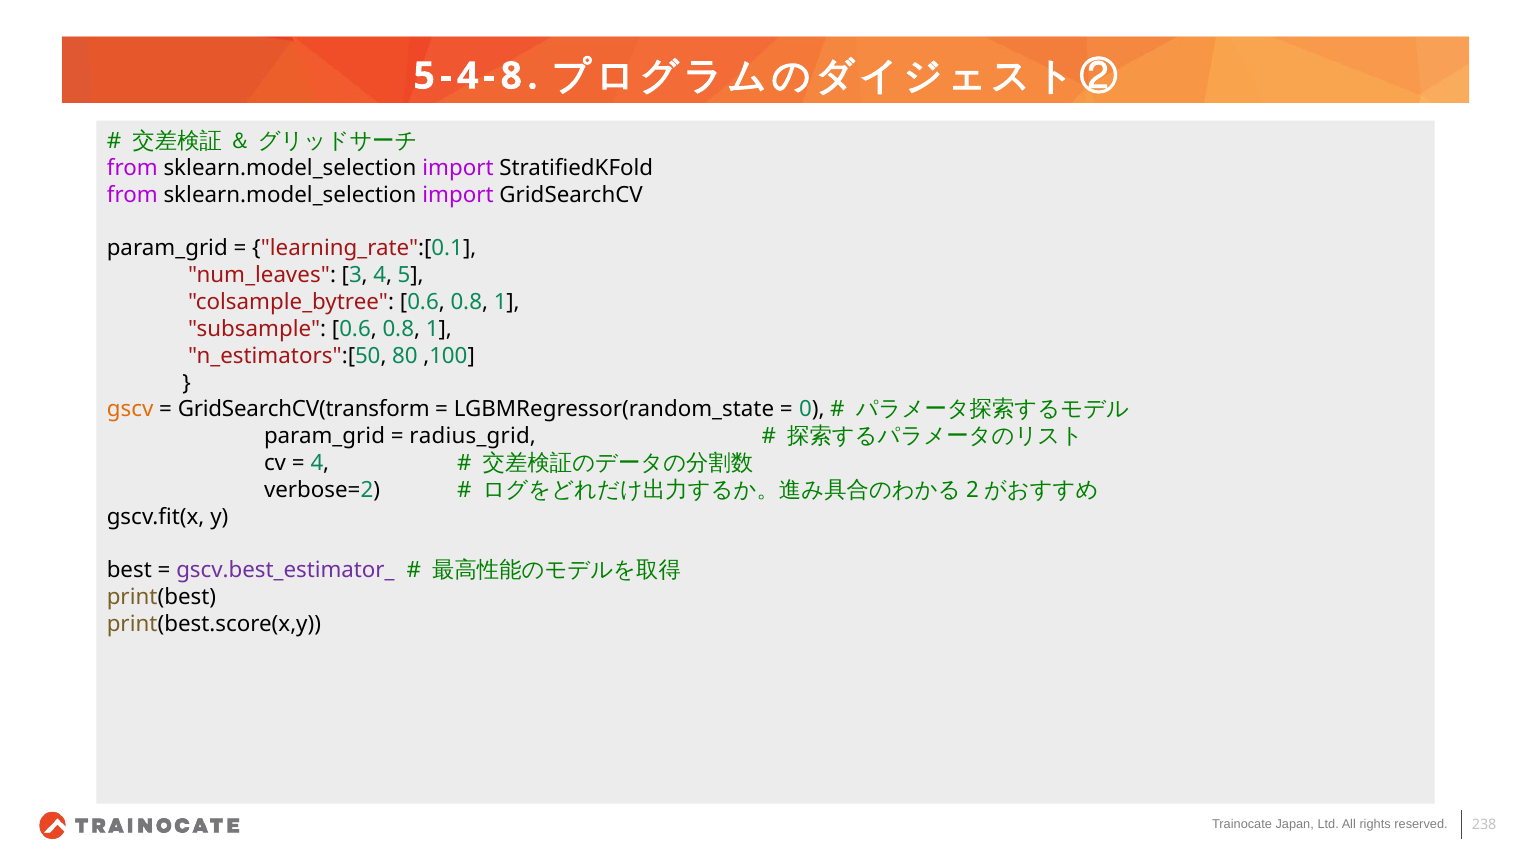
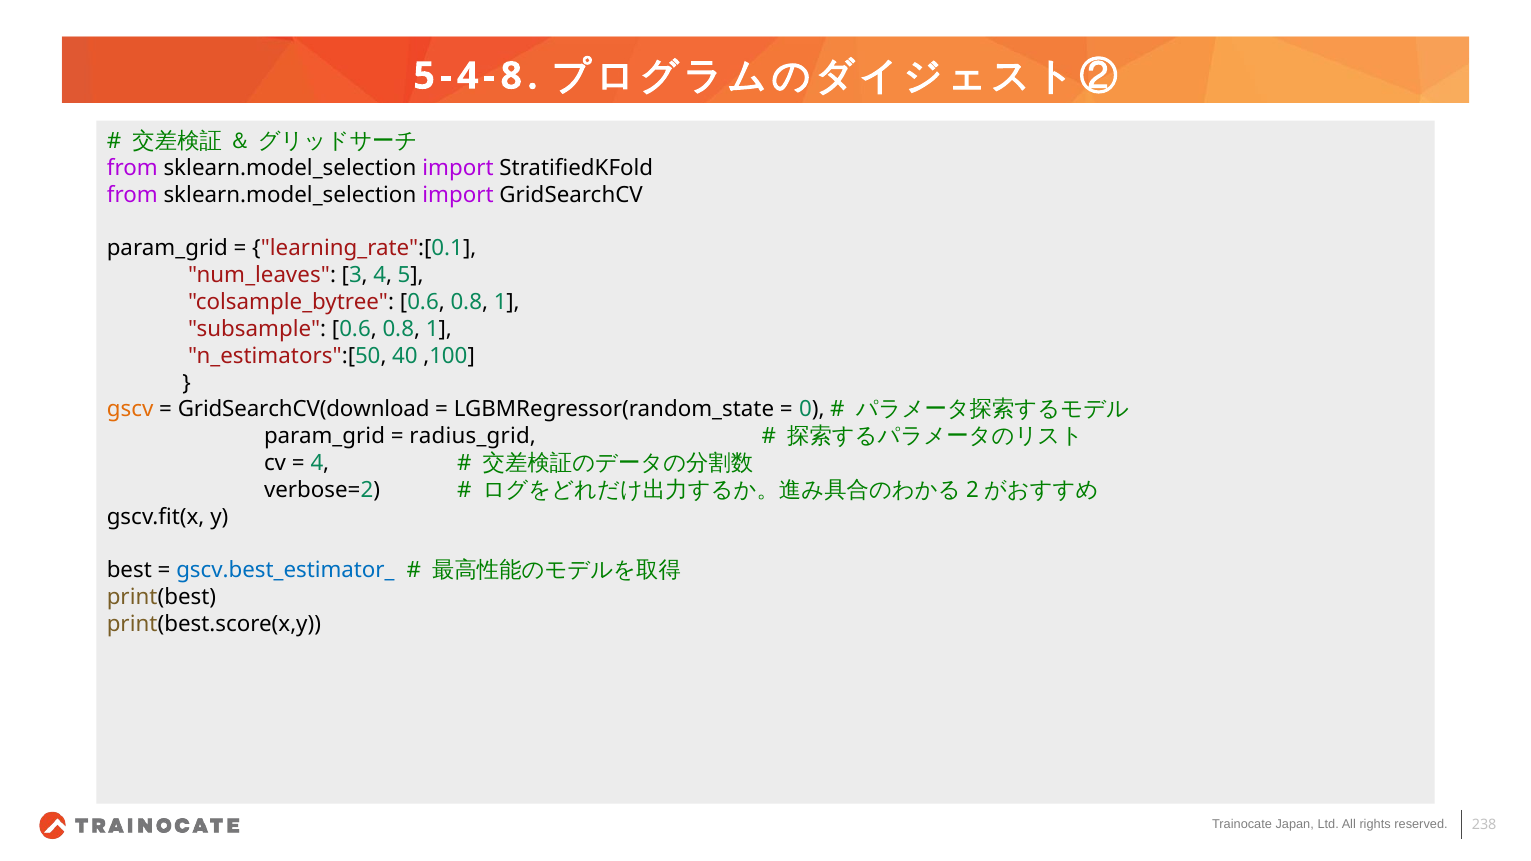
80: 80 -> 40
GridSearchCV(transform: GridSearchCV(transform -> GridSearchCV(download
gscv.best_estimator_ colour: purple -> blue
